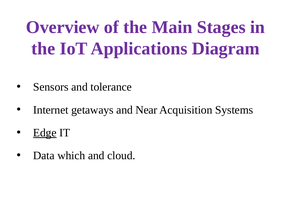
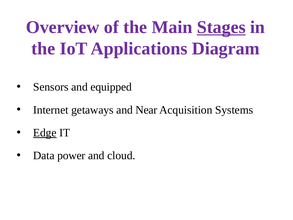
Stages underline: none -> present
tolerance: tolerance -> equipped
which: which -> power
